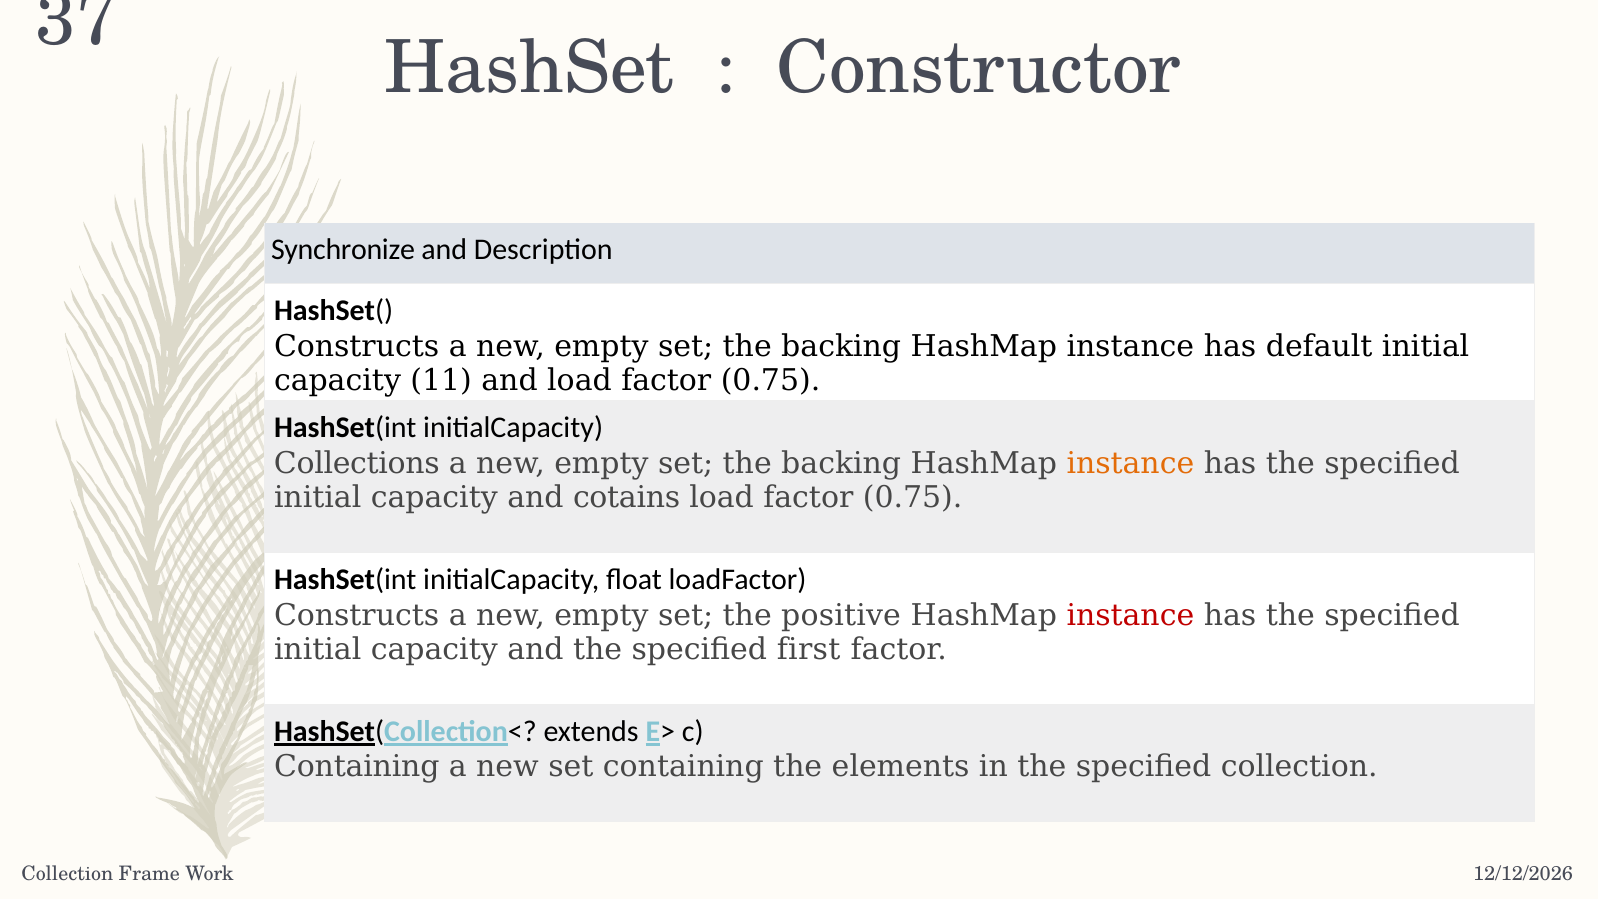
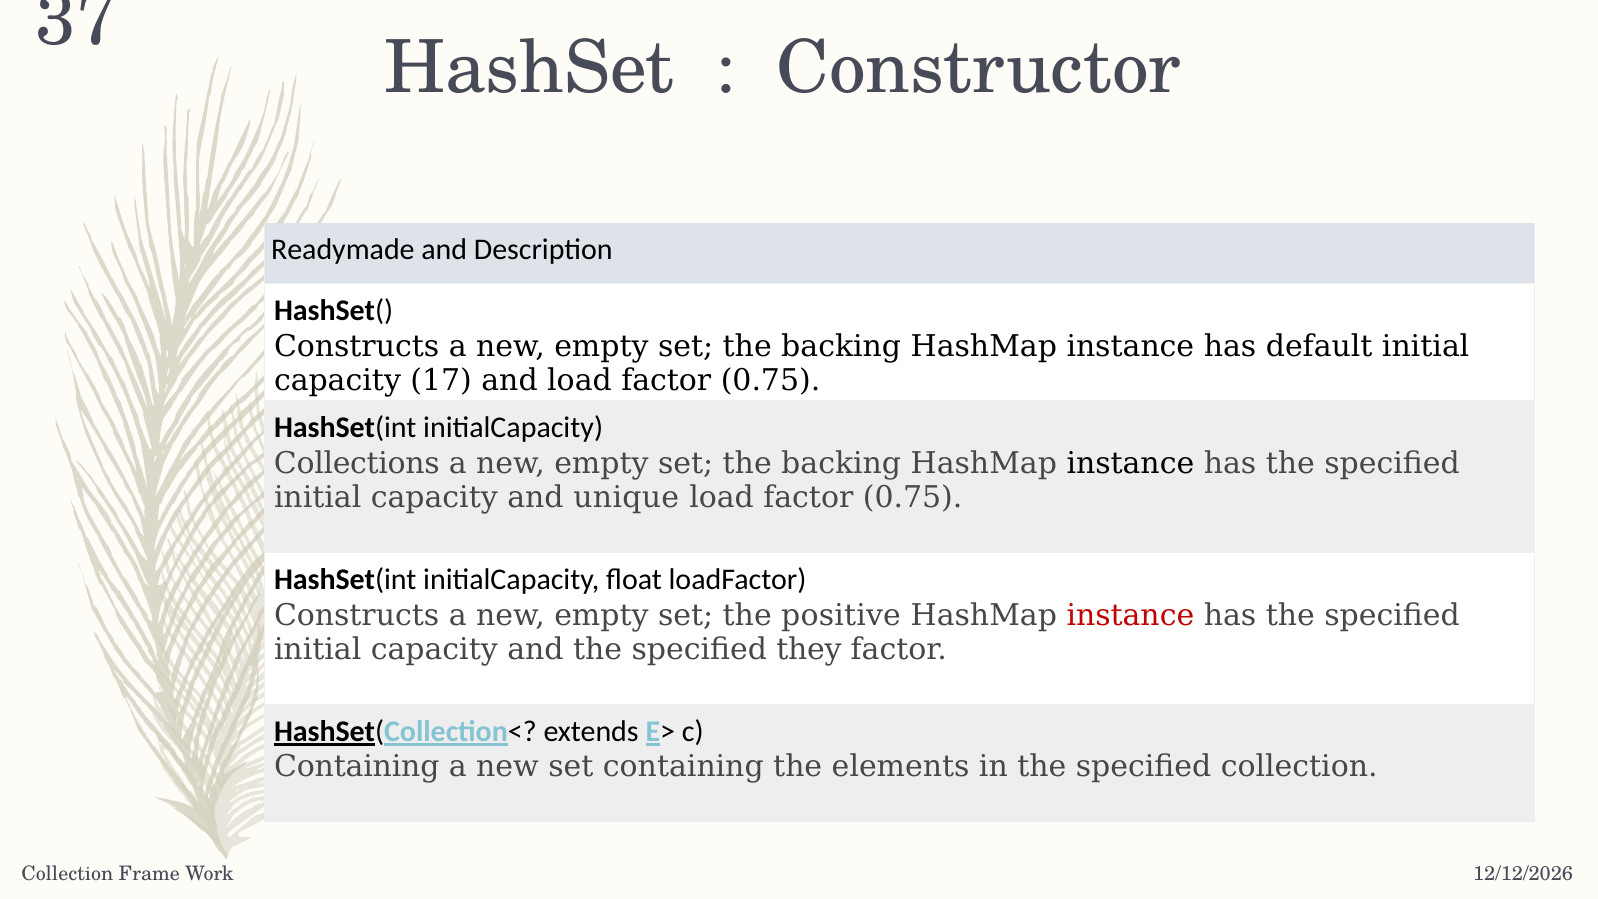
Synchronize: Synchronize -> Readymade
11: 11 -> 17
instance at (1130, 463) colour: orange -> black
cotains: cotains -> unique
first: first -> they
